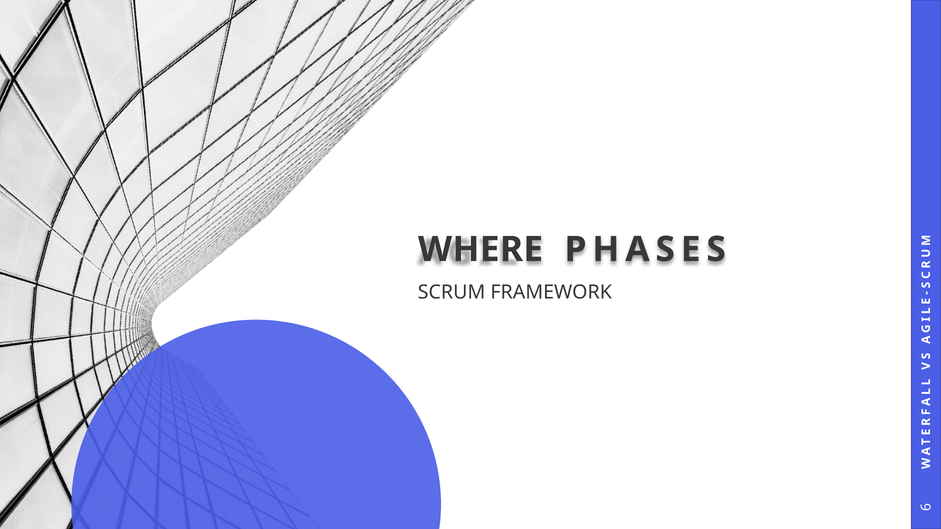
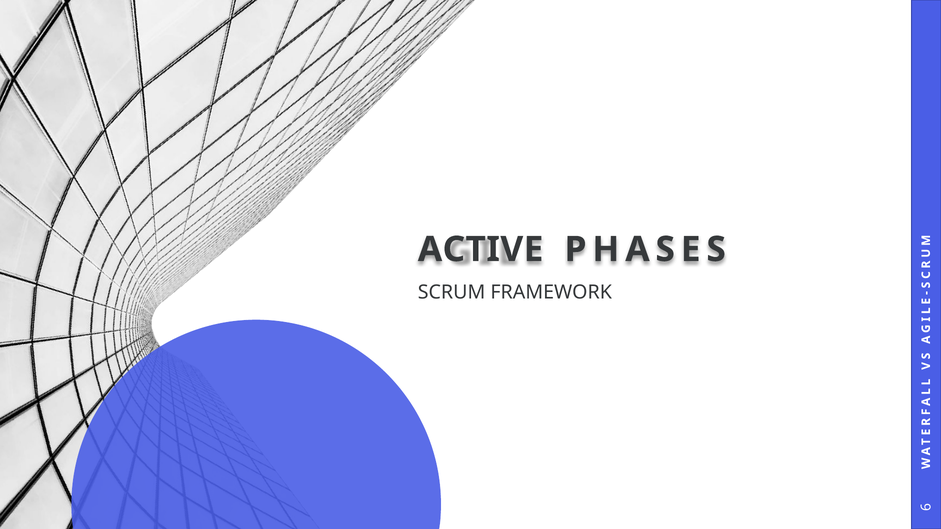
WHERE: WHERE -> ACTIVE
